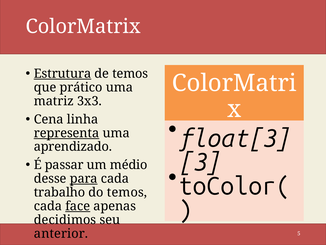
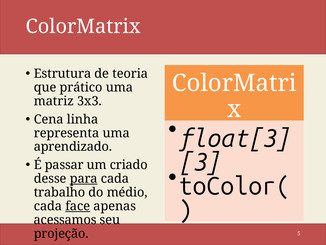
Estrutura underline: present -> none
de temos: temos -> teoria
representa underline: present -> none
médio: médio -> criado
do temos: temos -> médio
decidimos: decidimos -> acessamos
anterior: anterior -> projeção
